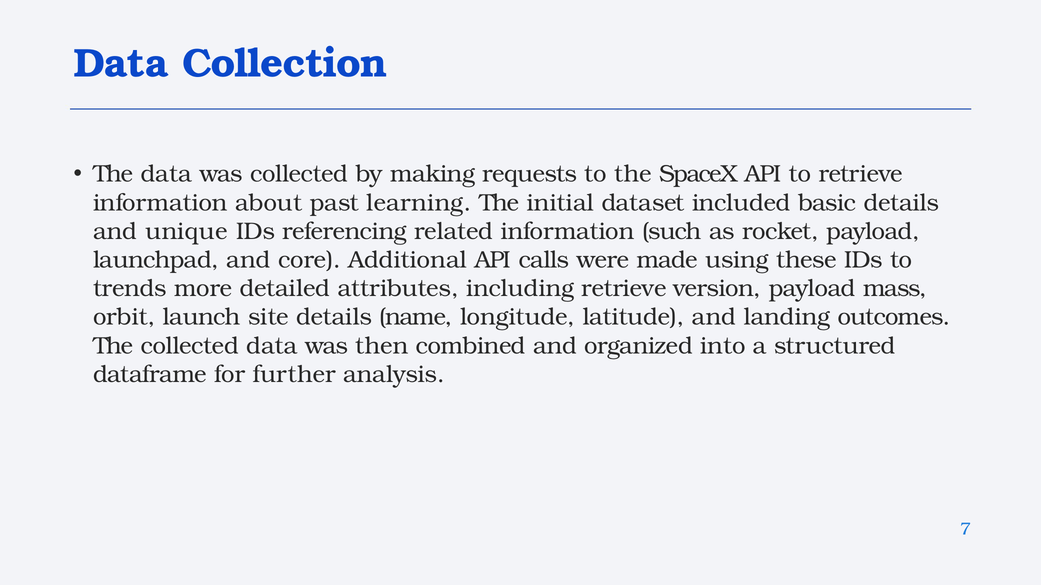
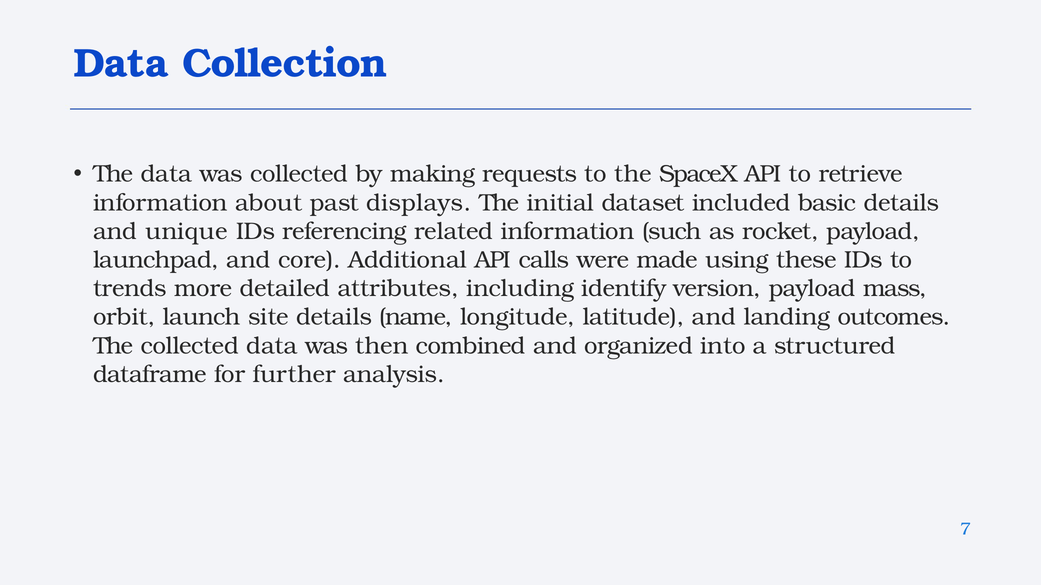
learning: learning -> displays
including retrieve: retrieve -> identify
